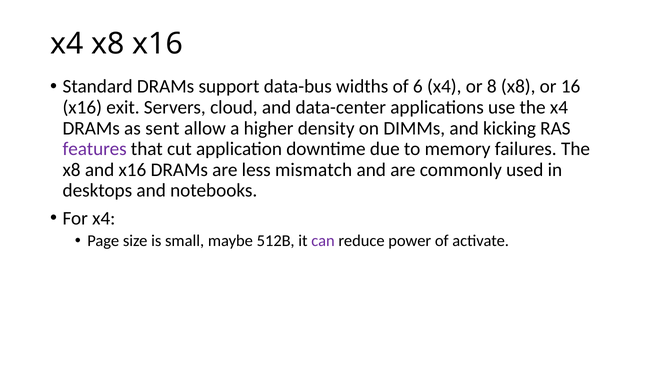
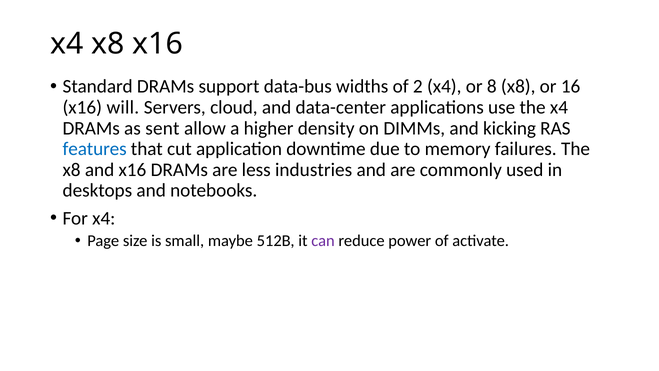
6: 6 -> 2
exit: exit -> will
features colour: purple -> blue
mismatch: mismatch -> industries
